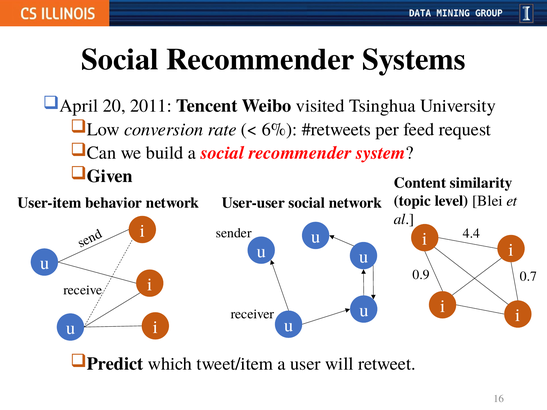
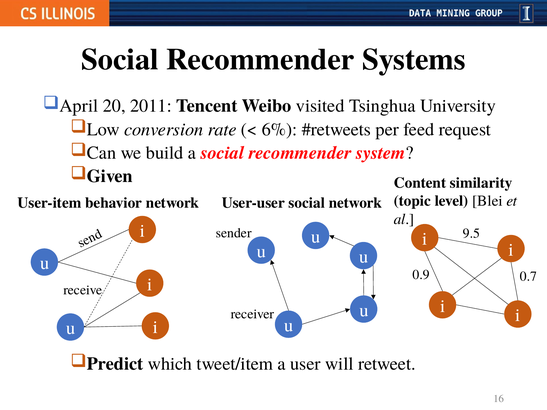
4.4: 4.4 -> 9.5
